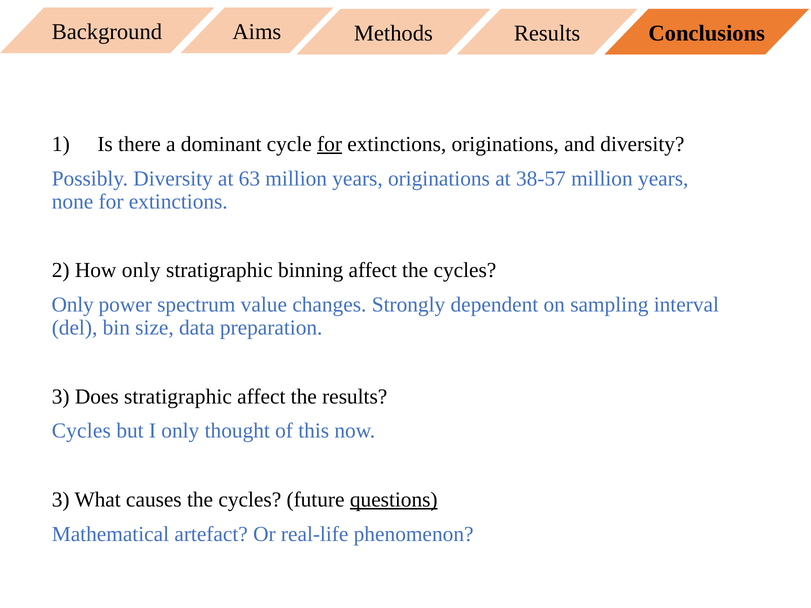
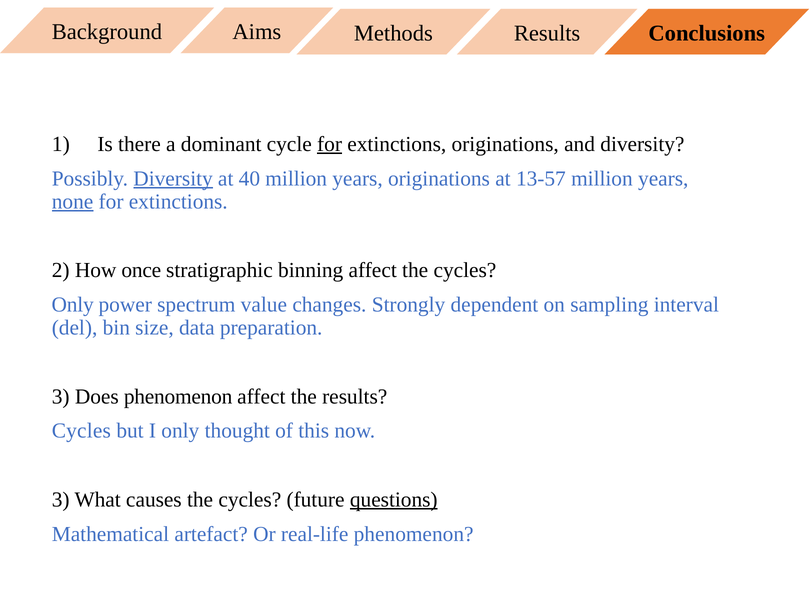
Diversity at (173, 179) underline: none -> present
63: 63 -> 40
38-57: 38-57 -> 13-57
none underline: none -> present
How only: only -> once
Does stratigraphic: stratigraphic -> phenomenon
